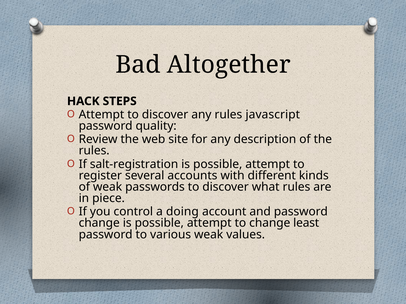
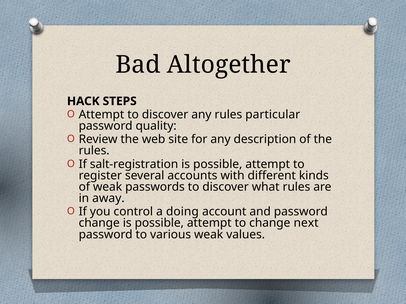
javascript: javascript -> particular
piece: piece -> away
least: least -> next
